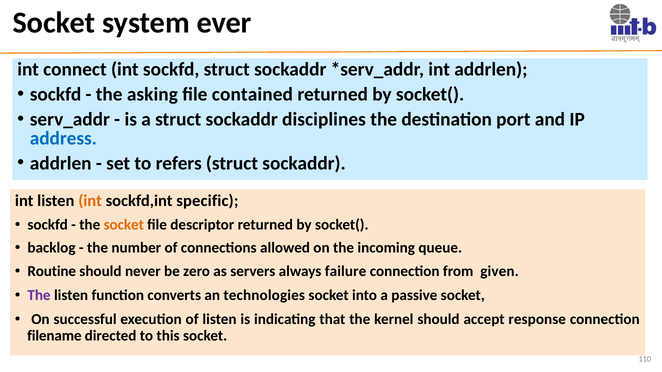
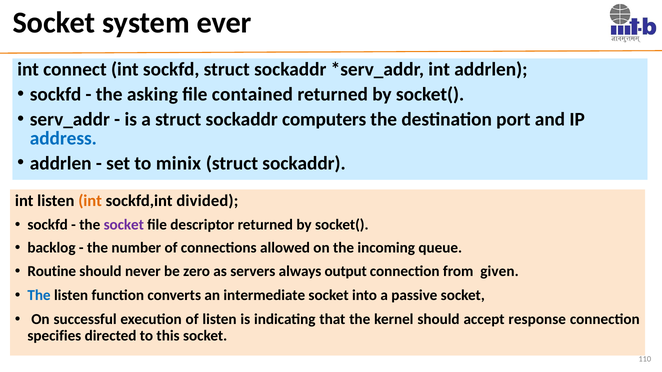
disciplines: disciplines -> computers
refers: refers -> minix
specific: specific -> divided
socket at (124, 225) colour: orange -> purple
failure: failure -> output
The at (39, 295) colour: purple -> blue
technologies: technologies -> intermediate
filename: filename -> specifies
